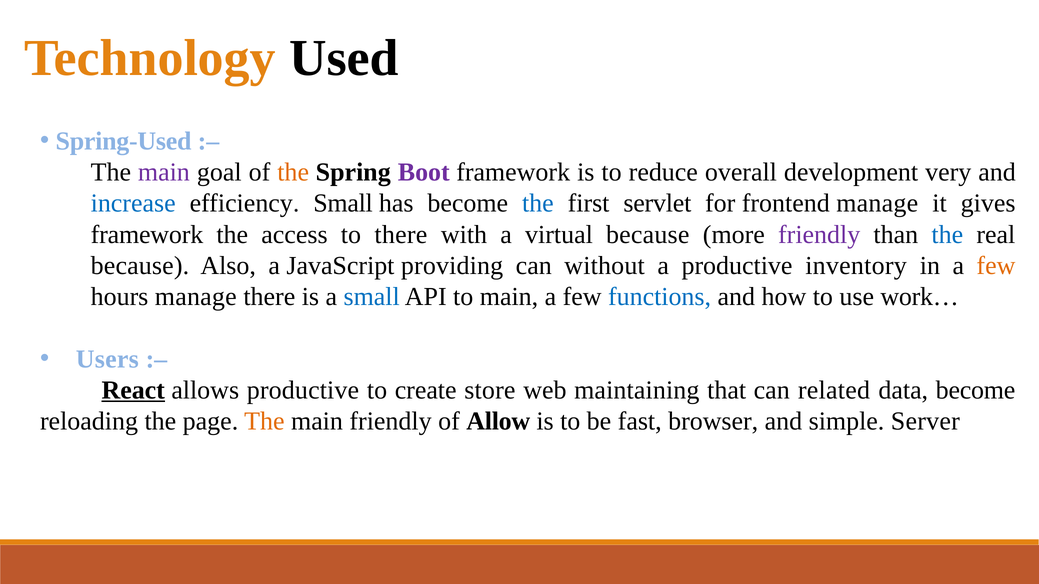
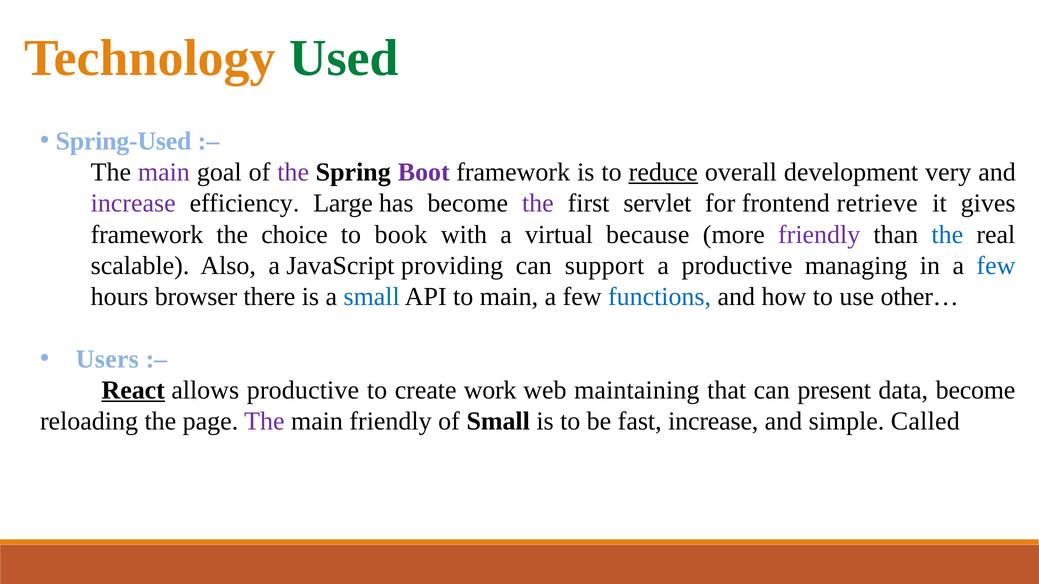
Used colour: black -> green
the at (293, 172) colour: orange -> purple
reduce underline: none -> present
increase at (133, 203) colour: blue -> purple
efficiency Small: Small -> Large
the at (538, 203) colour: blue -> purple
frontend manage: manage -> retrieve
access: access -> choice
to there: there -> book
because at (140, 266): because -> scalable
without: without -> support
inventory: inventory -> managing
few at (996, 266) colour: orange -> blue
hours manage: manage -> browser
work…: work… -> other…
store: store -> work
related: related -> present
The at (264, 422) colour: orange -> purple
of Allow: Allow -> Small
fast browser: browser -> increase
Server: Server -> Called
